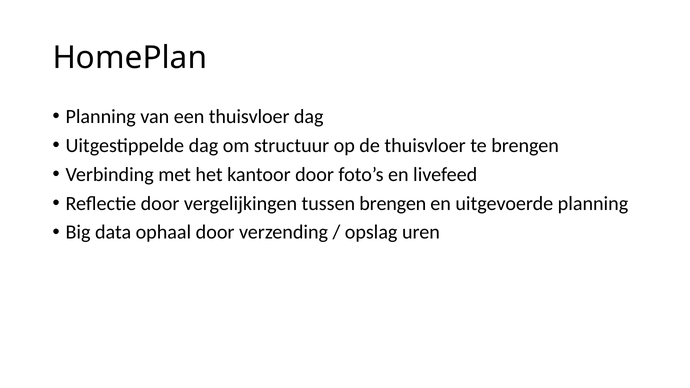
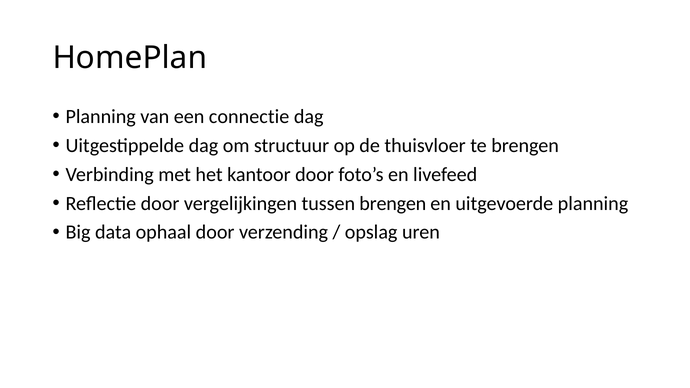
een thuisvloer: thuisvloer -> connectie
